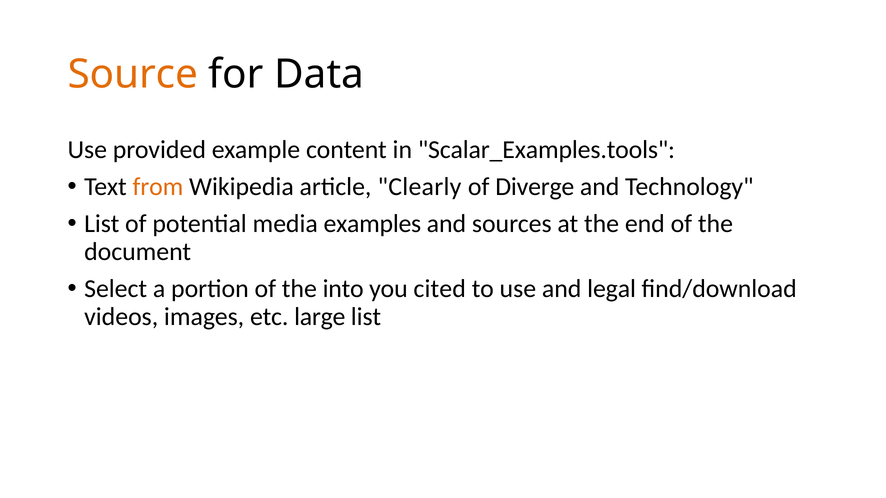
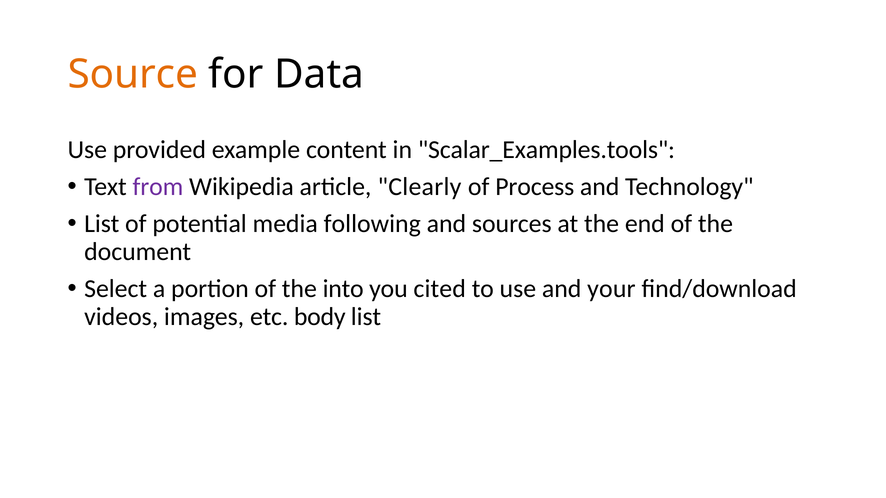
from colour: orange -> purple
Diverge: Diverge -> Process
examples: examples -> following
legal: legal -> your
large: large -> body
